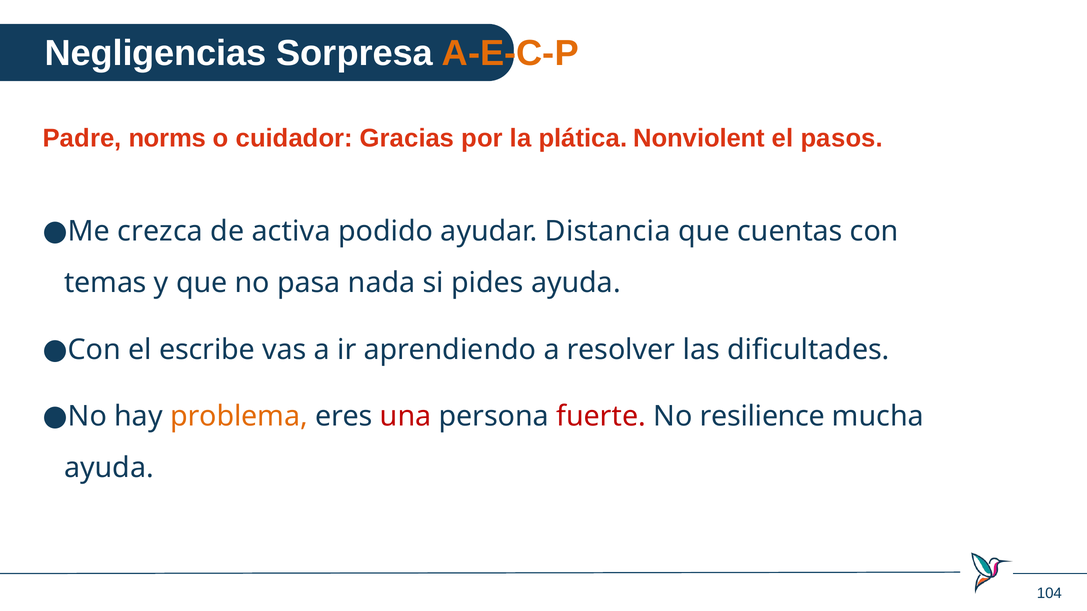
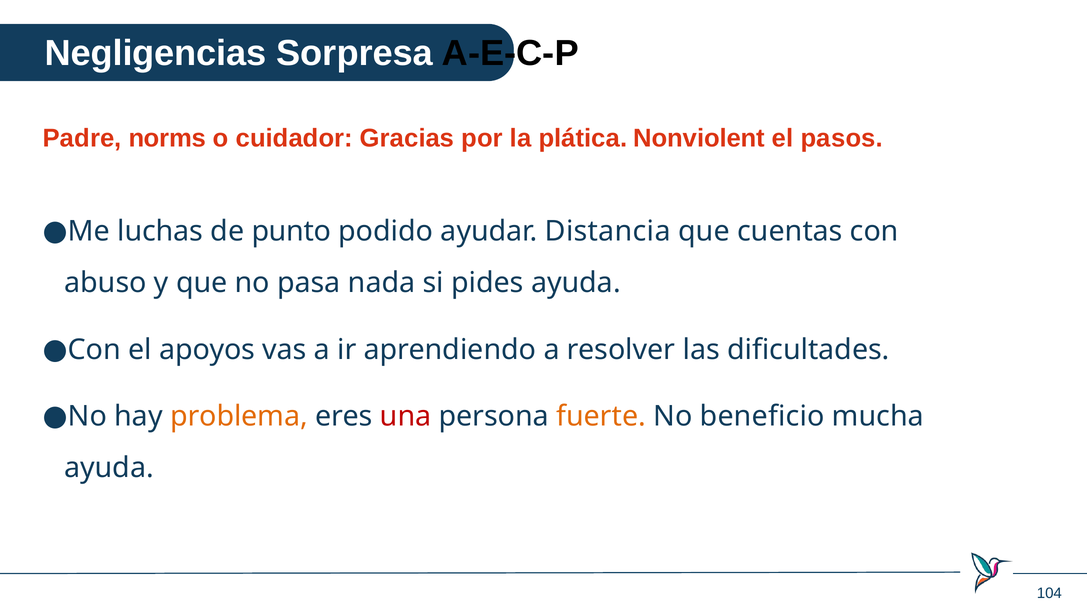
A-E-C-P colour: orange -> black
crezca: crezca -> luchas
activa: activa -> punto
temas: temas -> abuso
escribe: escribe -> apoyos
fuerte colour: red -> orange
resilience: resilience -> beneficio
